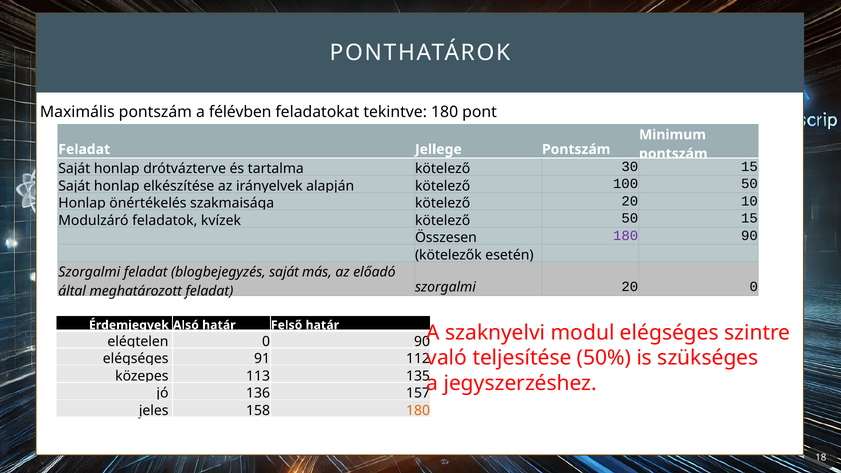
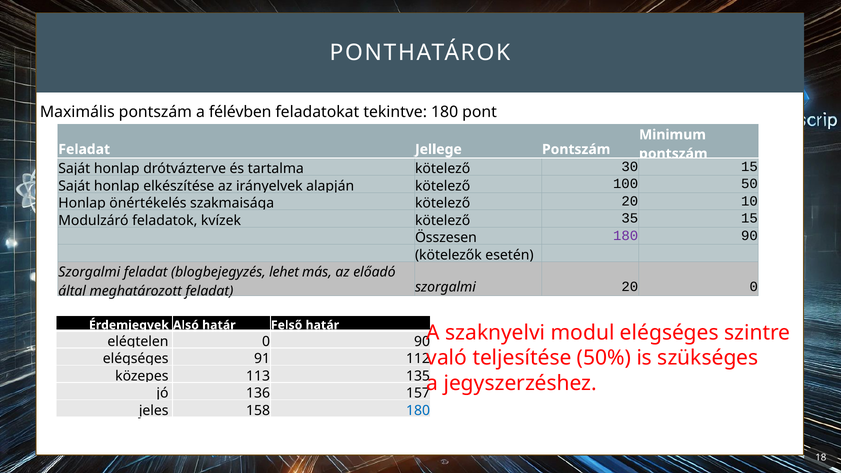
50 at (630, 218): 50 -> 35
blogbejegyzés saját: saját -> lehet
180 at (418, 411) colour: orange -> blue
